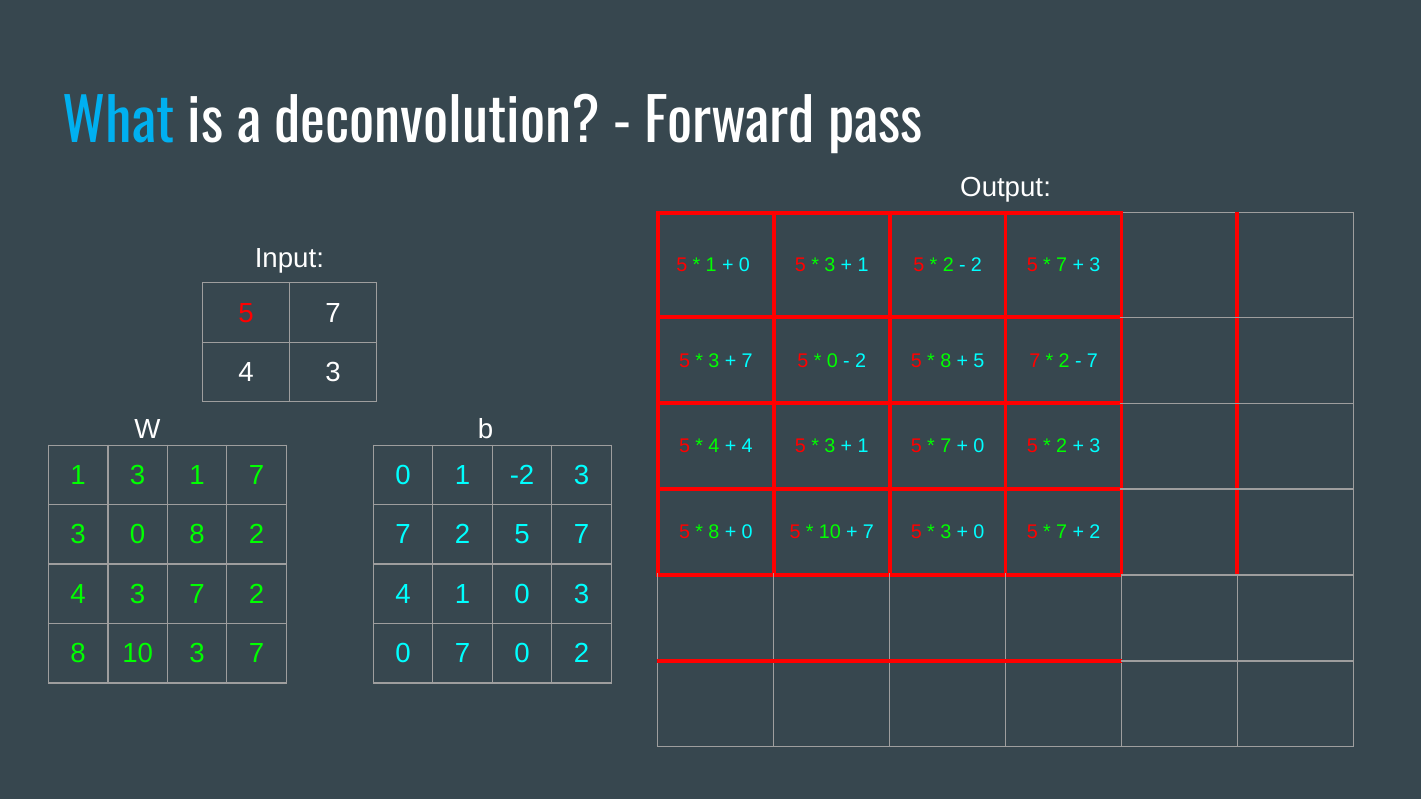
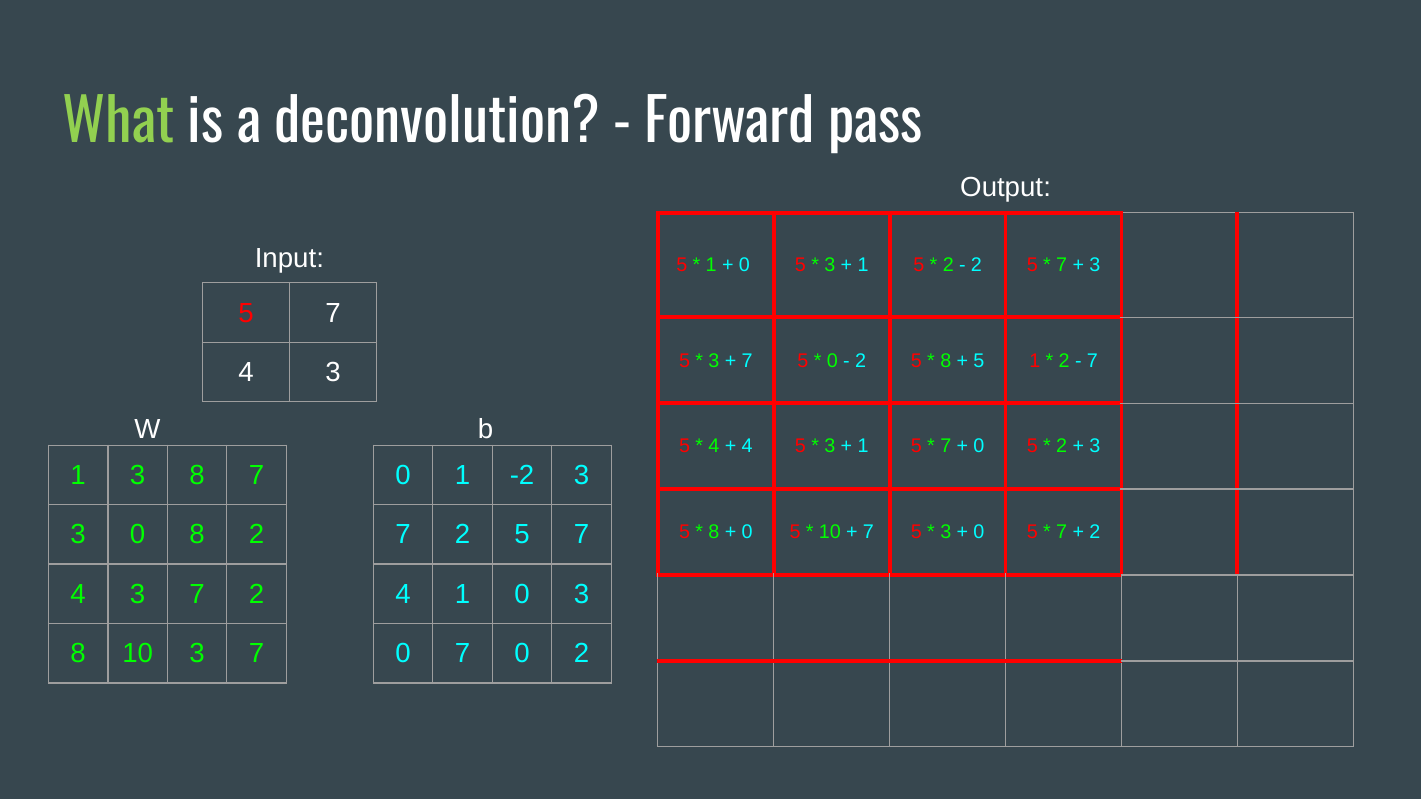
What colour: light blue -> light green
7 at (1035, 361): 7 -> 1
1 3 1: 1 -> 8
